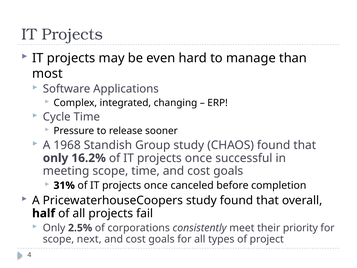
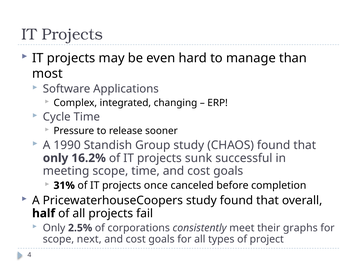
1968: 1968 -> 1990
once at (198, 158): once -> sunk
priority: priority -> graphs
